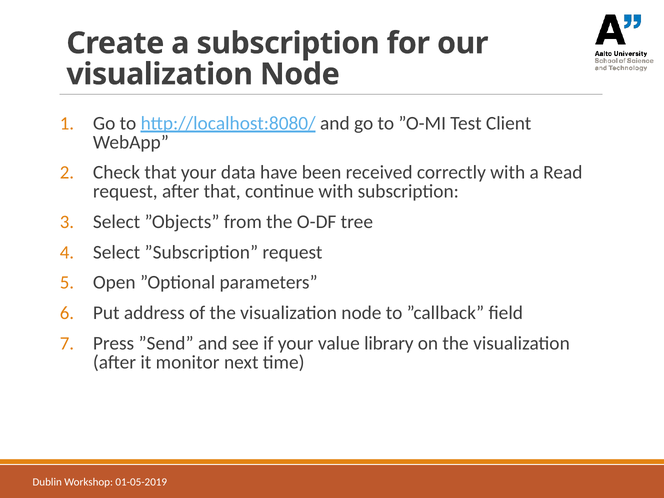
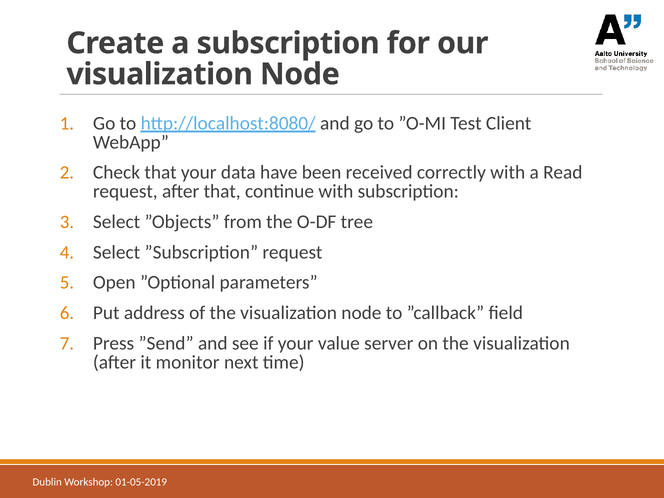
library: library -> server
